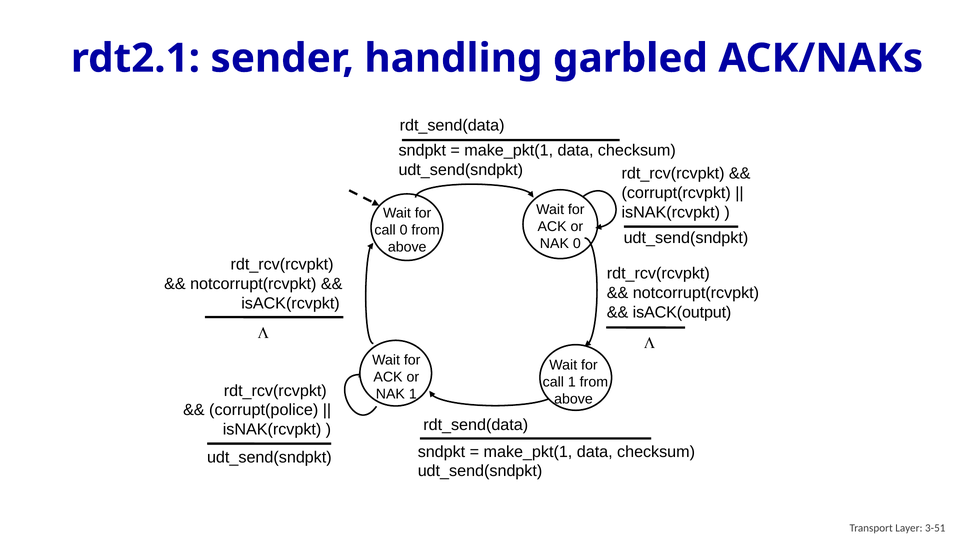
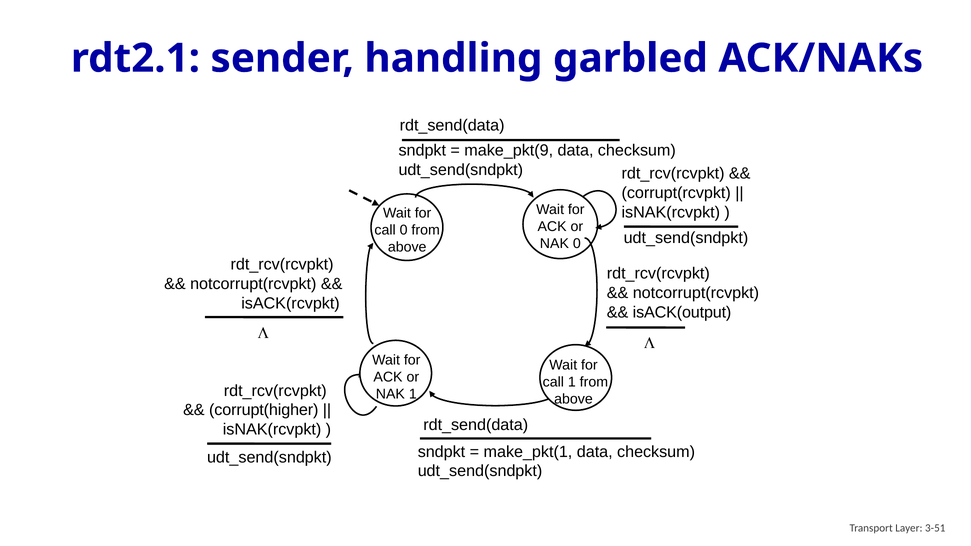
make_pkt(1 at (509, 150): make_pkt(1 -> make_pkt(9
corrupt(police: corrupt(police -> corrupt(higher
